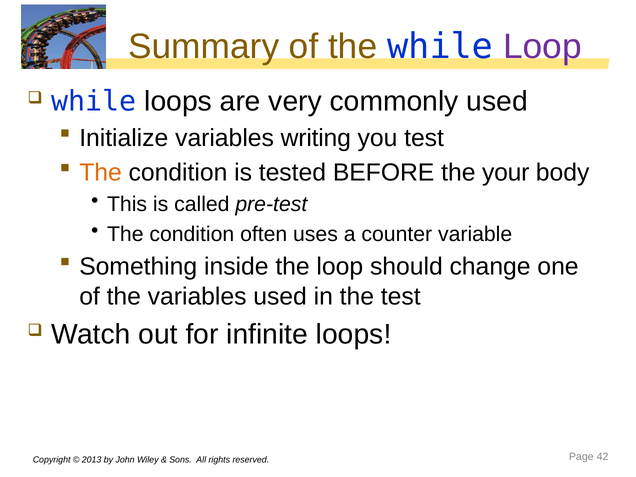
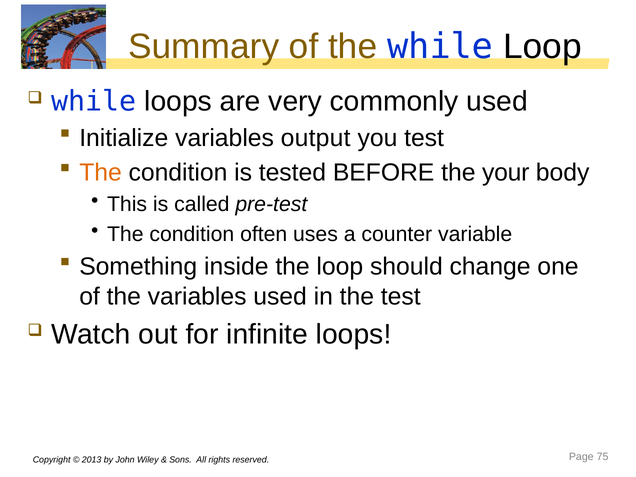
Loop at (542, 46) colour: purple -> black
writing: writing -> output
42: 42 -> 75
